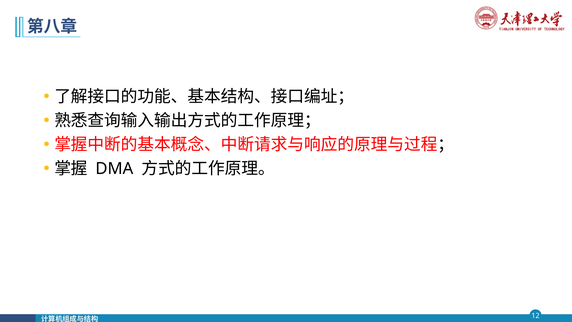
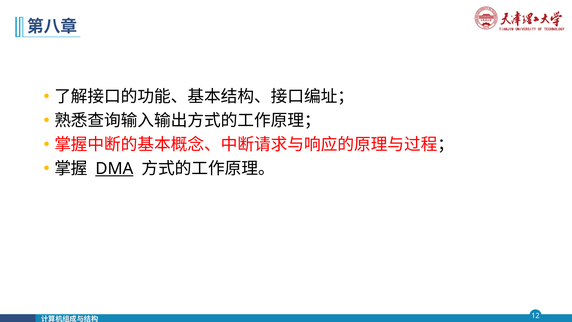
DMA underline: none -> present
